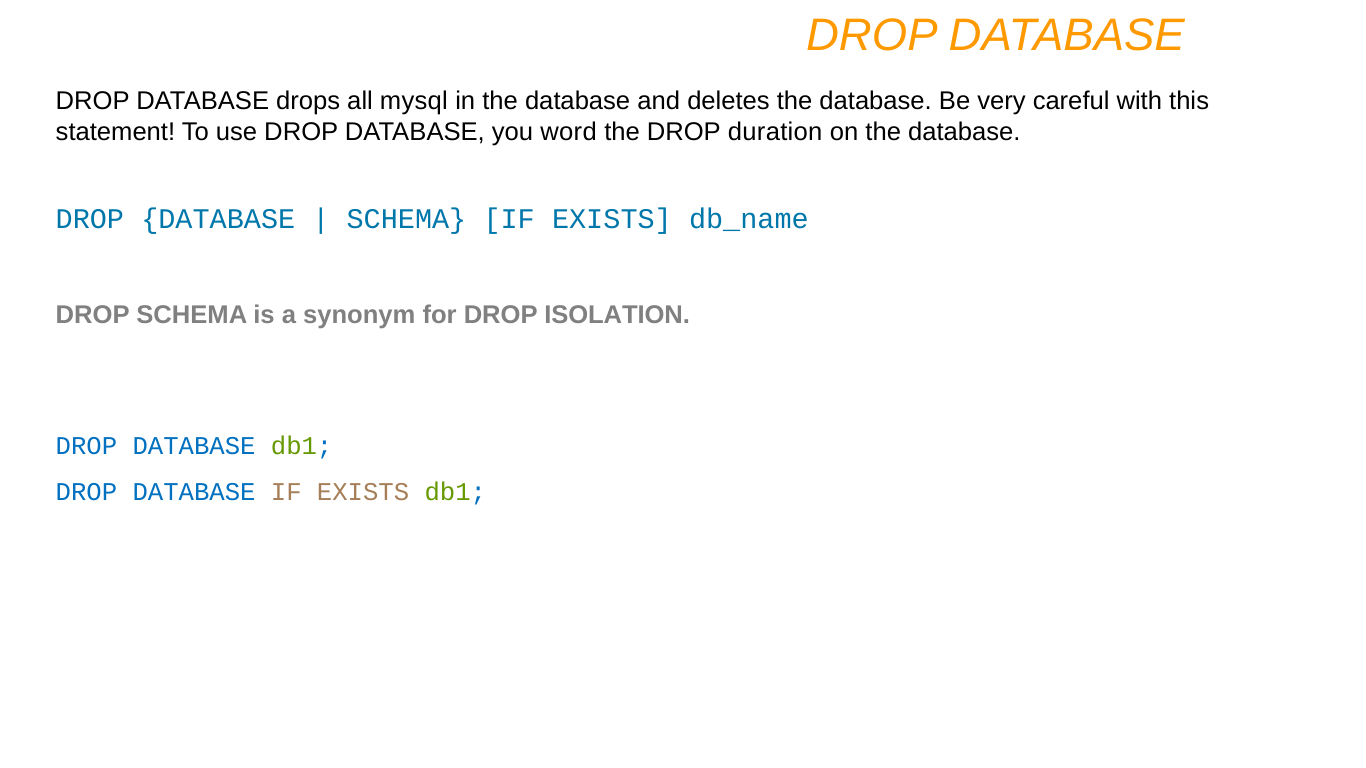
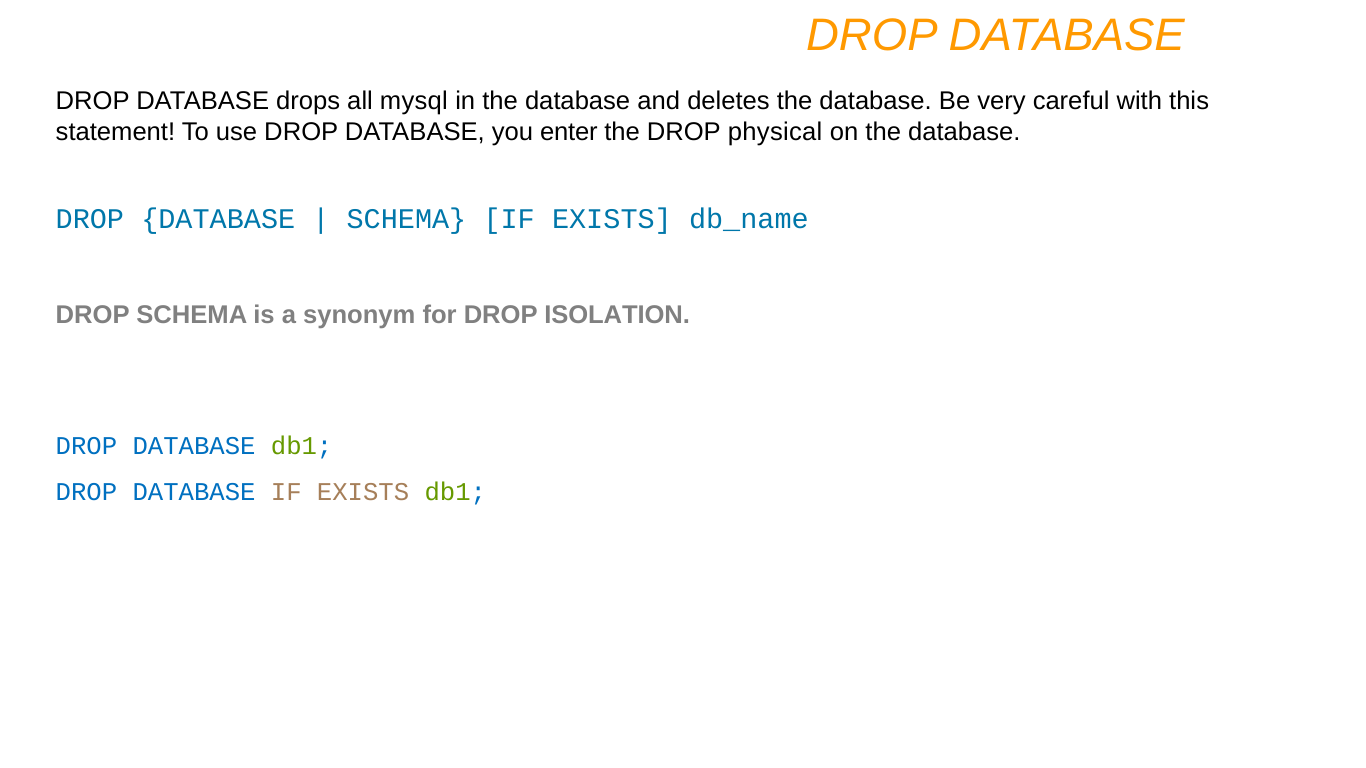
word: word -> enter
duration: duration -> physical
